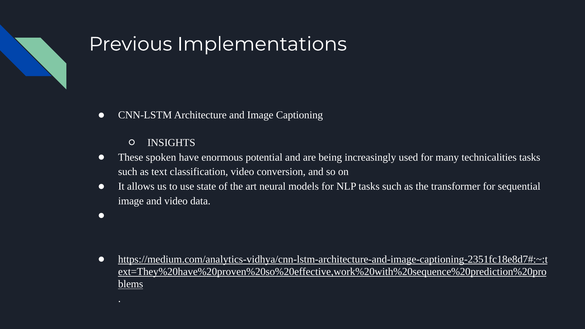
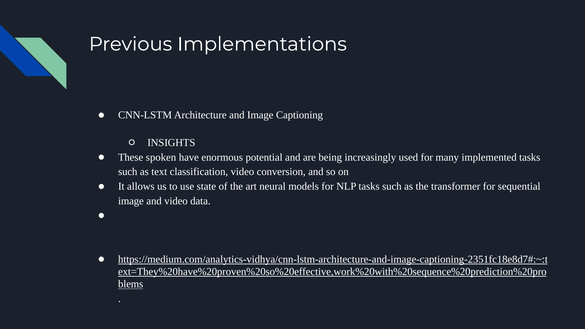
technicalities: technicalities -> implemented
